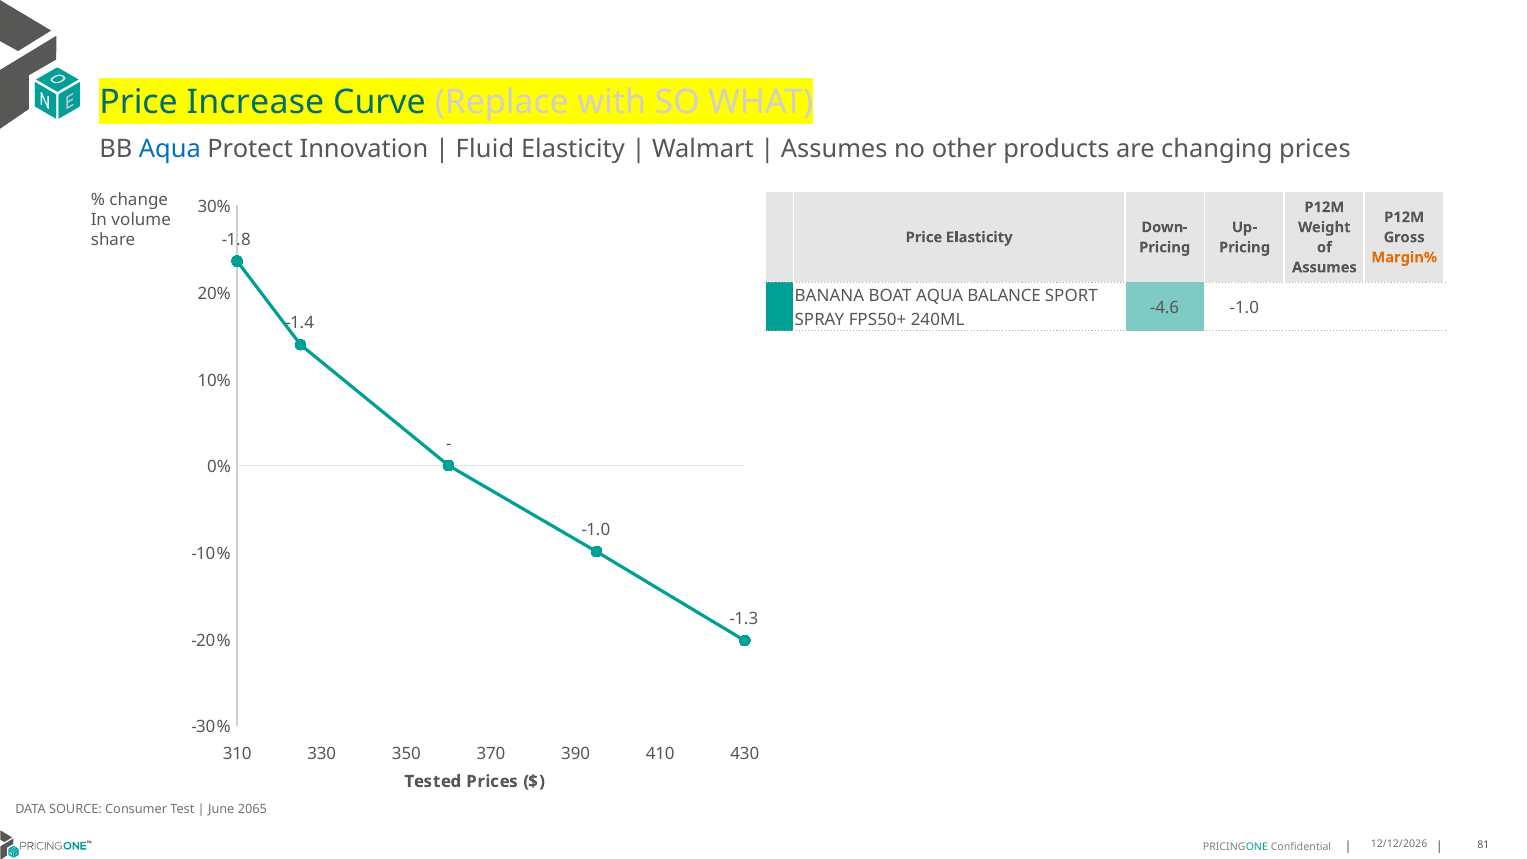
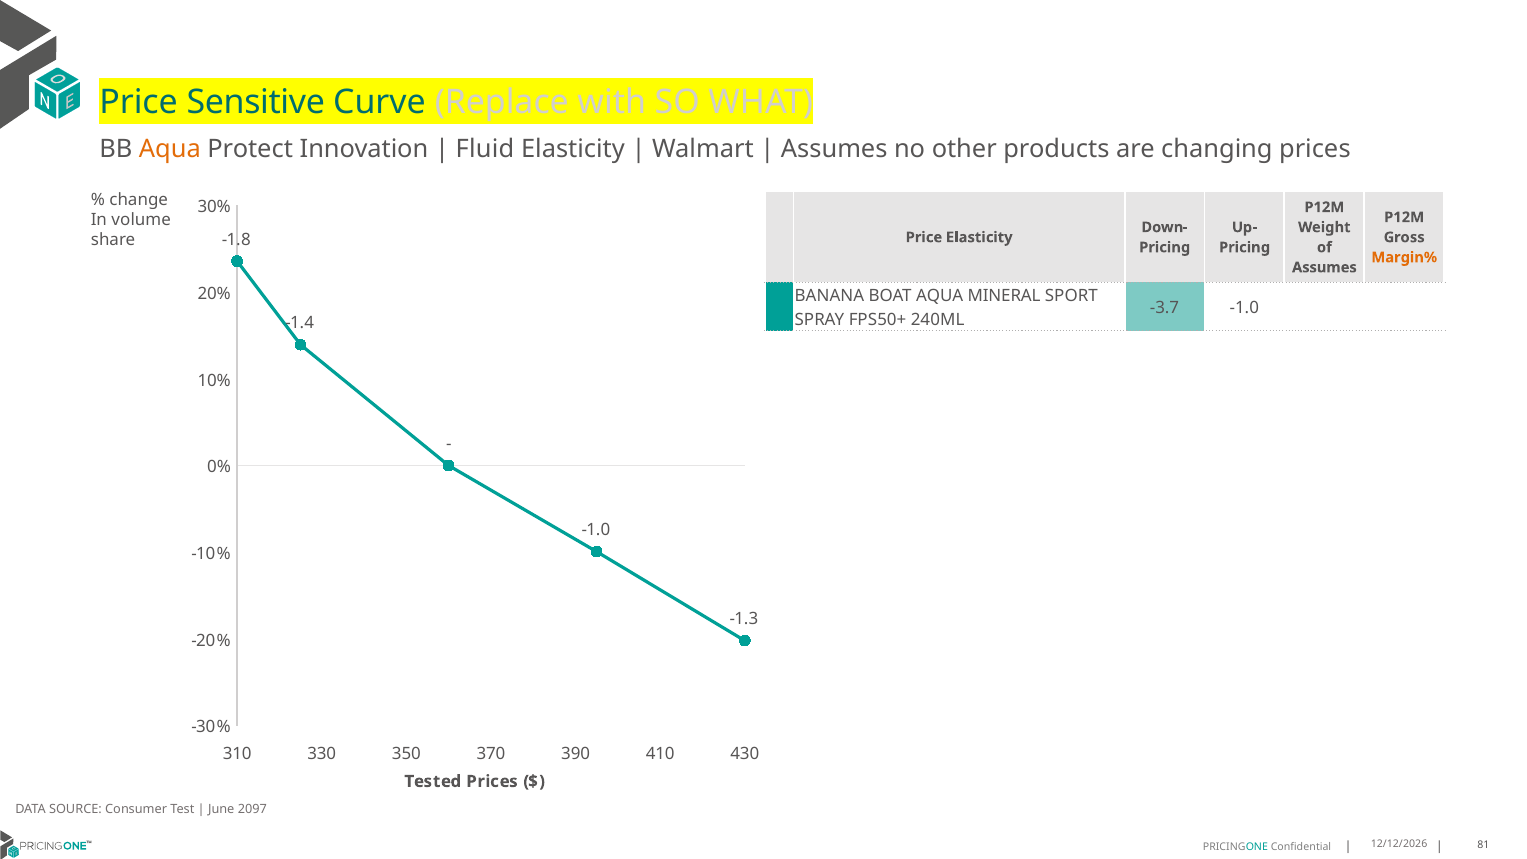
Increase: Increase -> Sensitive
Aqua at (170, 149) colour: blue -> orange
BALANCE: BALANCE -> MINERAL
-4.6: -4.6 -> -3.7
2065: 2065 -> 2097
